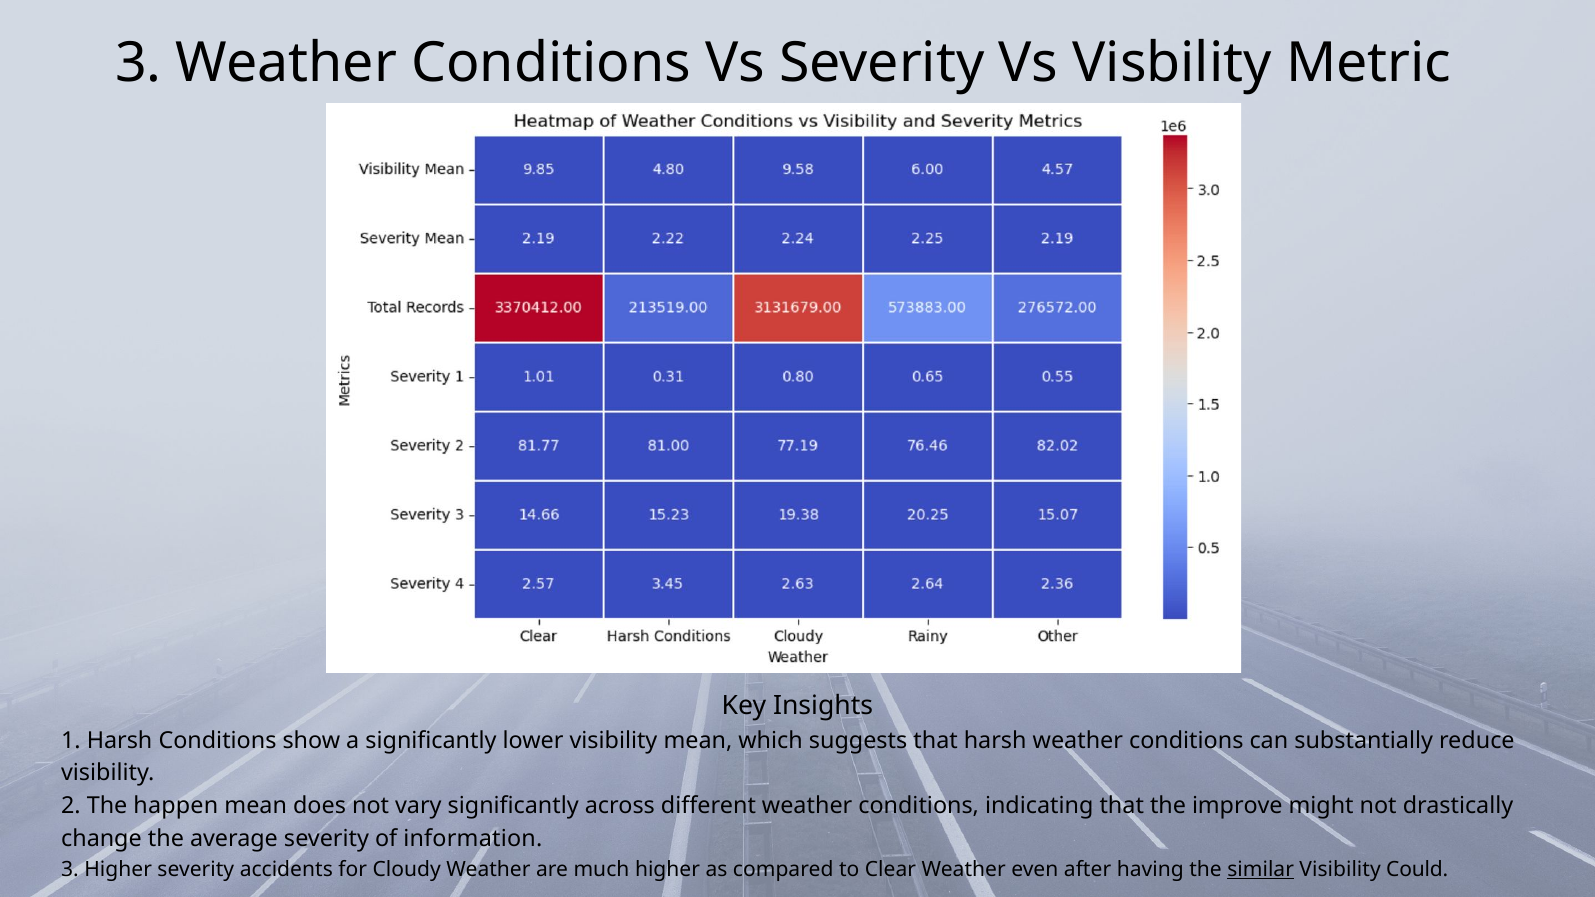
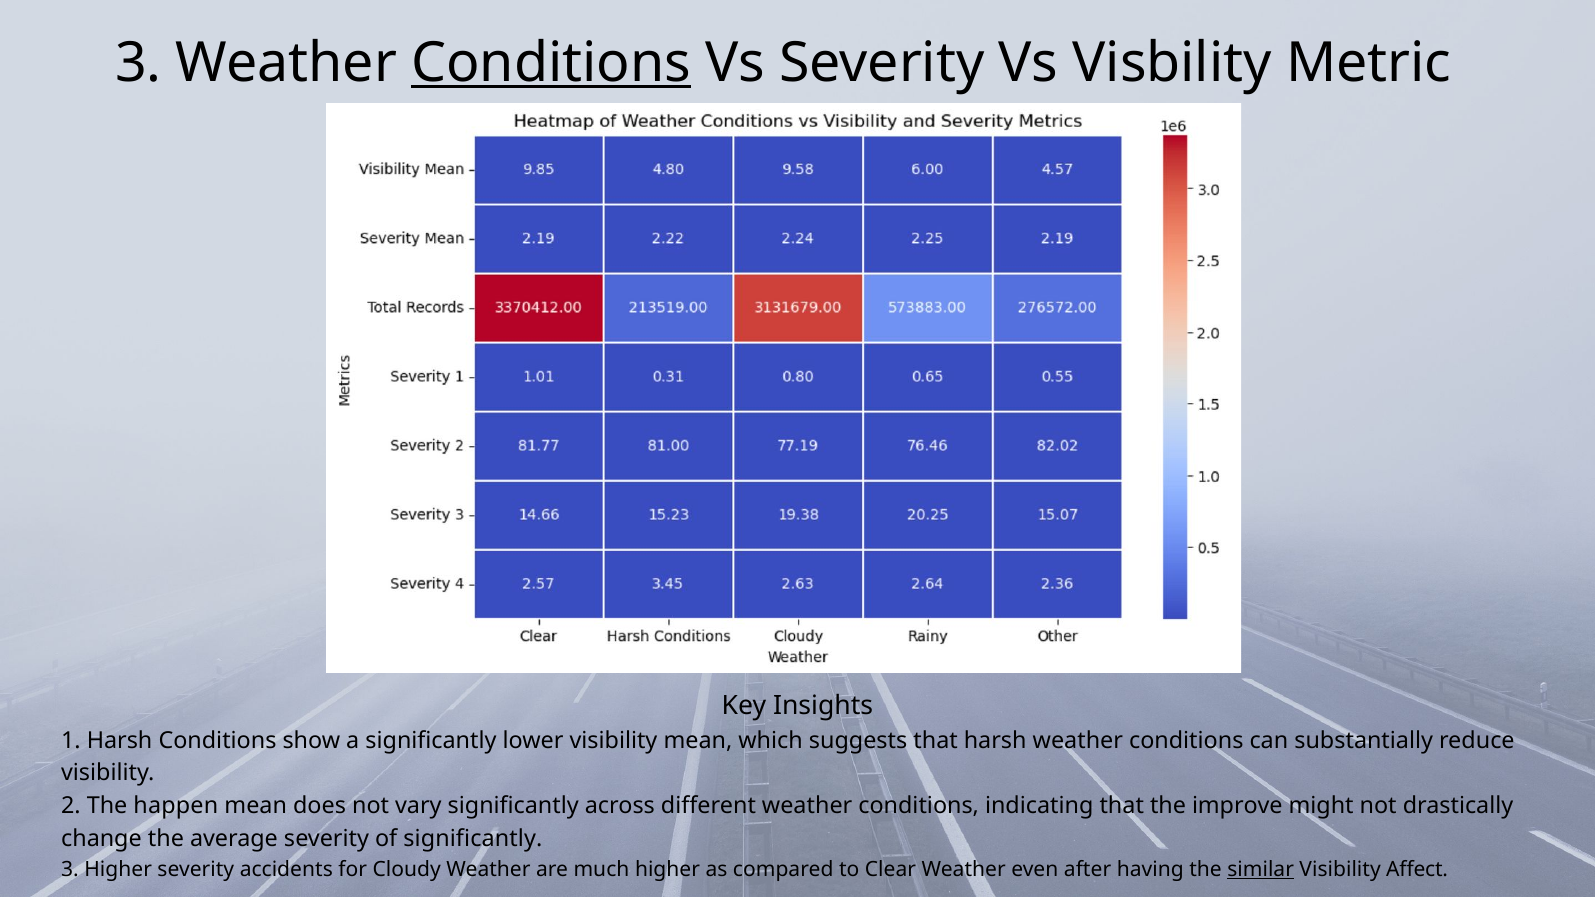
Conditions at (551, 63) underline: none -> present
of information: information -> significantly
Could: Could -> Affect
